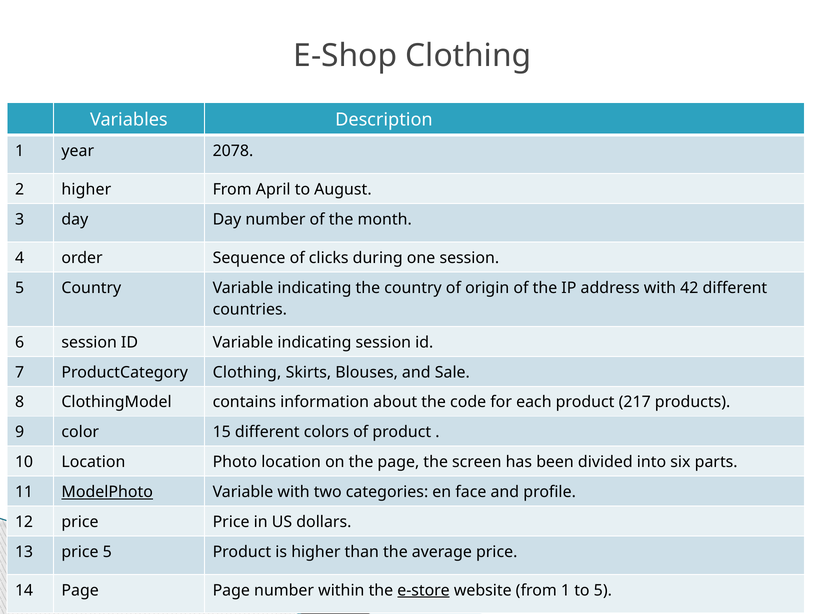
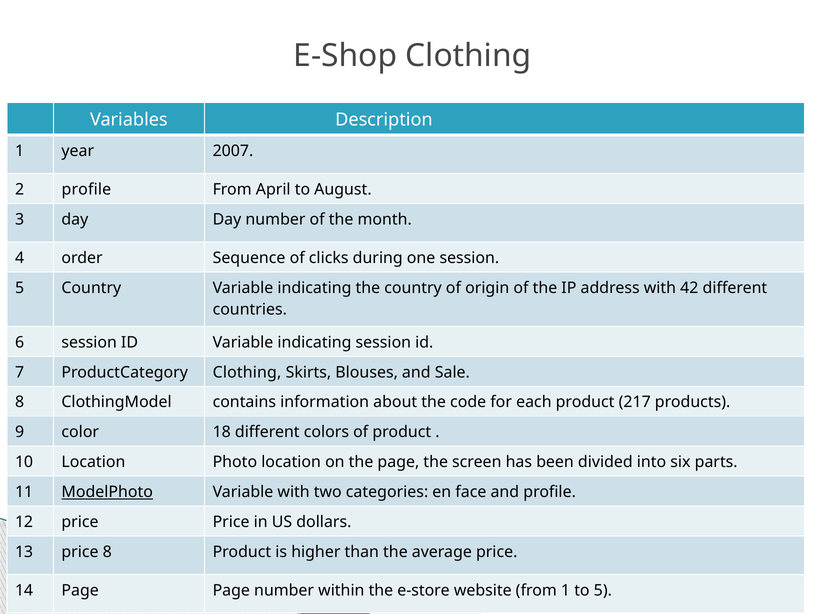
2078: 2078 -> 2007
2 higher: higher -> profile
15: 15 -> 18
price 5: 5 -> 8
e-store underline: present -> none
